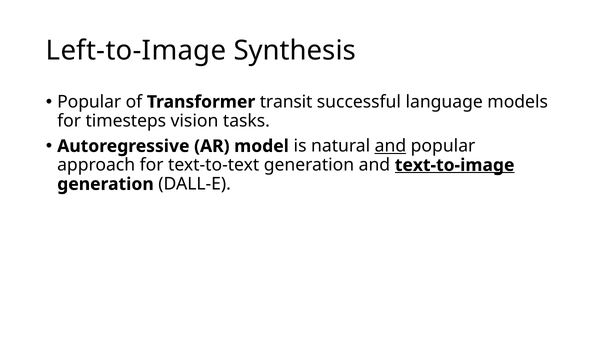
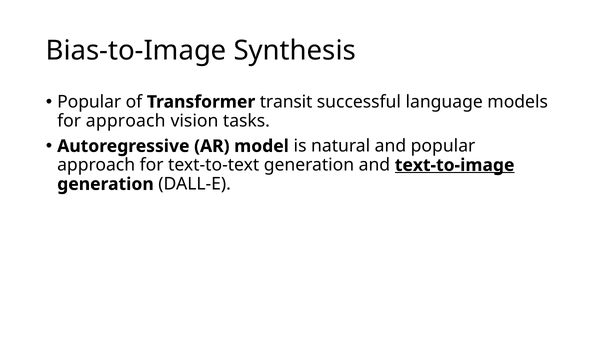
Left-to-Image: Left-to-Image -> Bias-to-Image
for timesteps: timesteps -> approach
and at (390, 146) underline: present -> none
